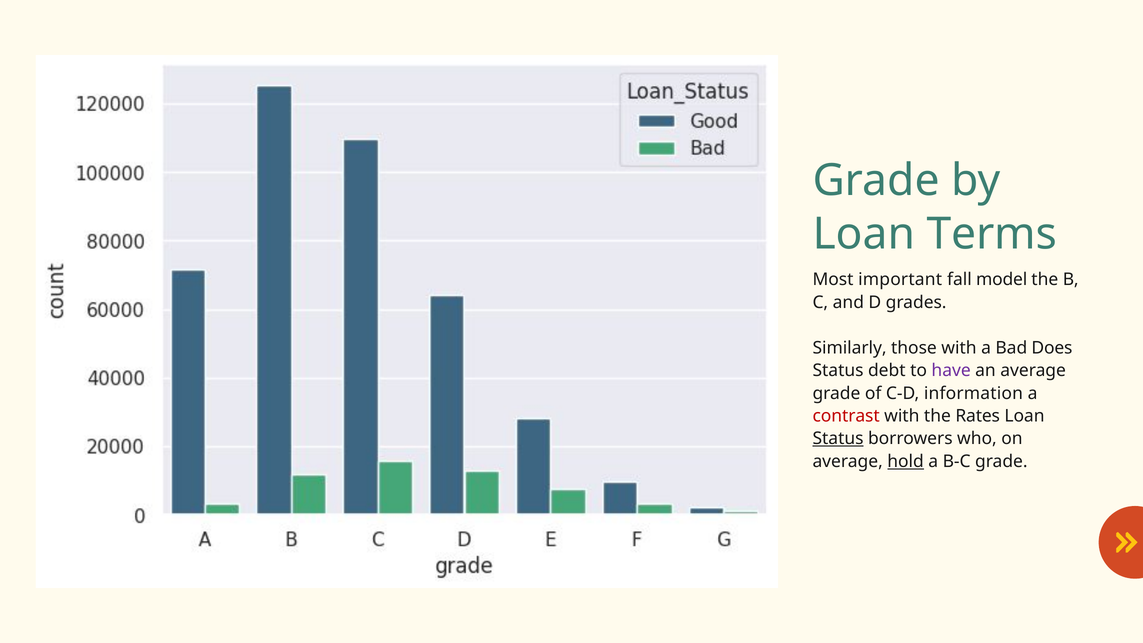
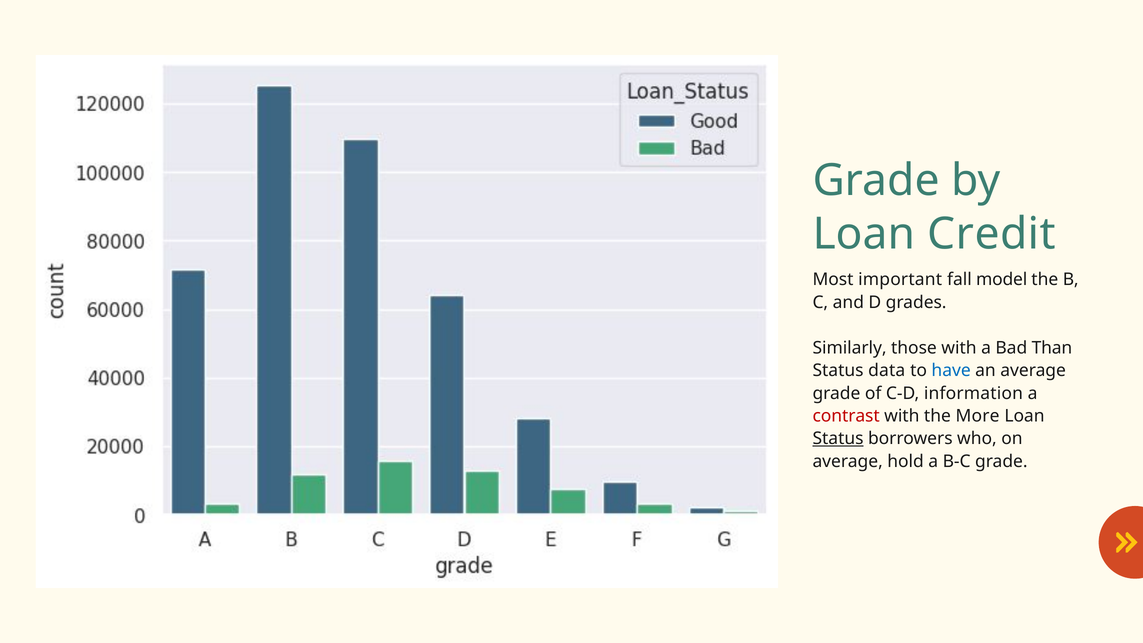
Terms: Terms -> Credit
Does: Does -> Than
debt: debt -> data
have colour: purple -> blue
Rates: Rates -> More
hold underline: present -> none
